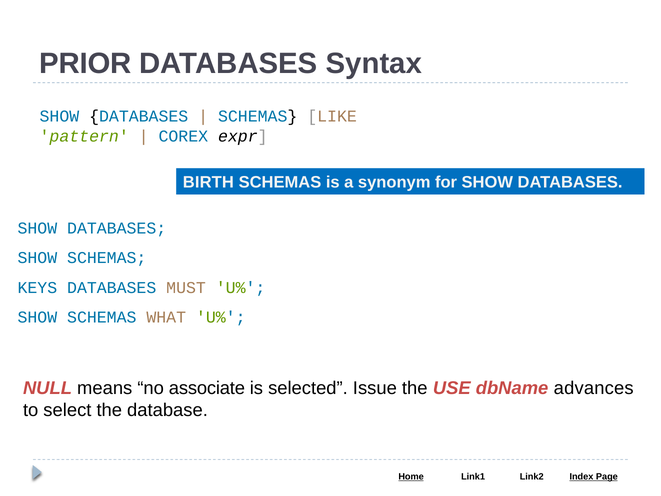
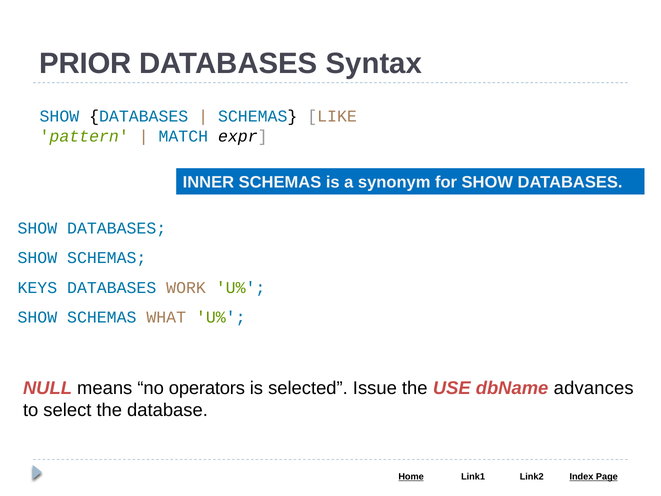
COREX: COREX -> MATCH
BIRTH: BIRTH -> INNER
MUST: MUST -> WORK
associate: associate -> operators
